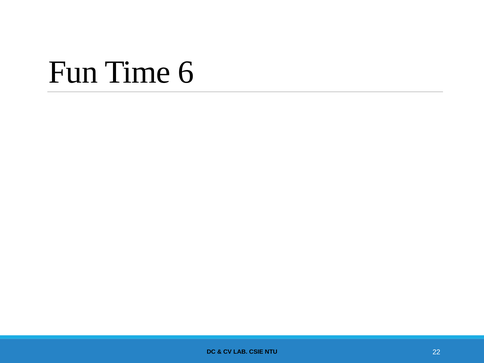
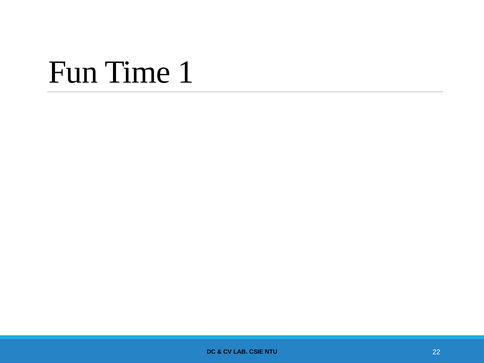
6: 6 -> 1
